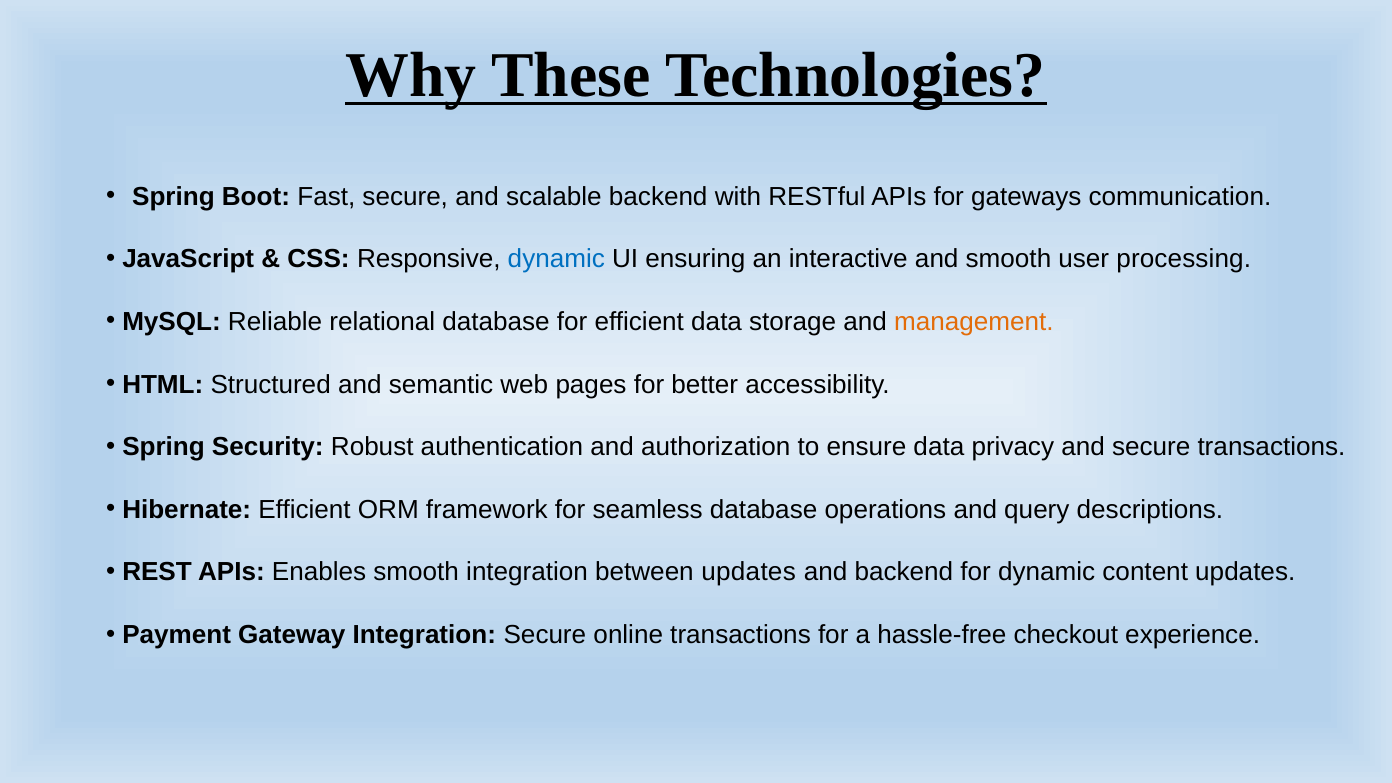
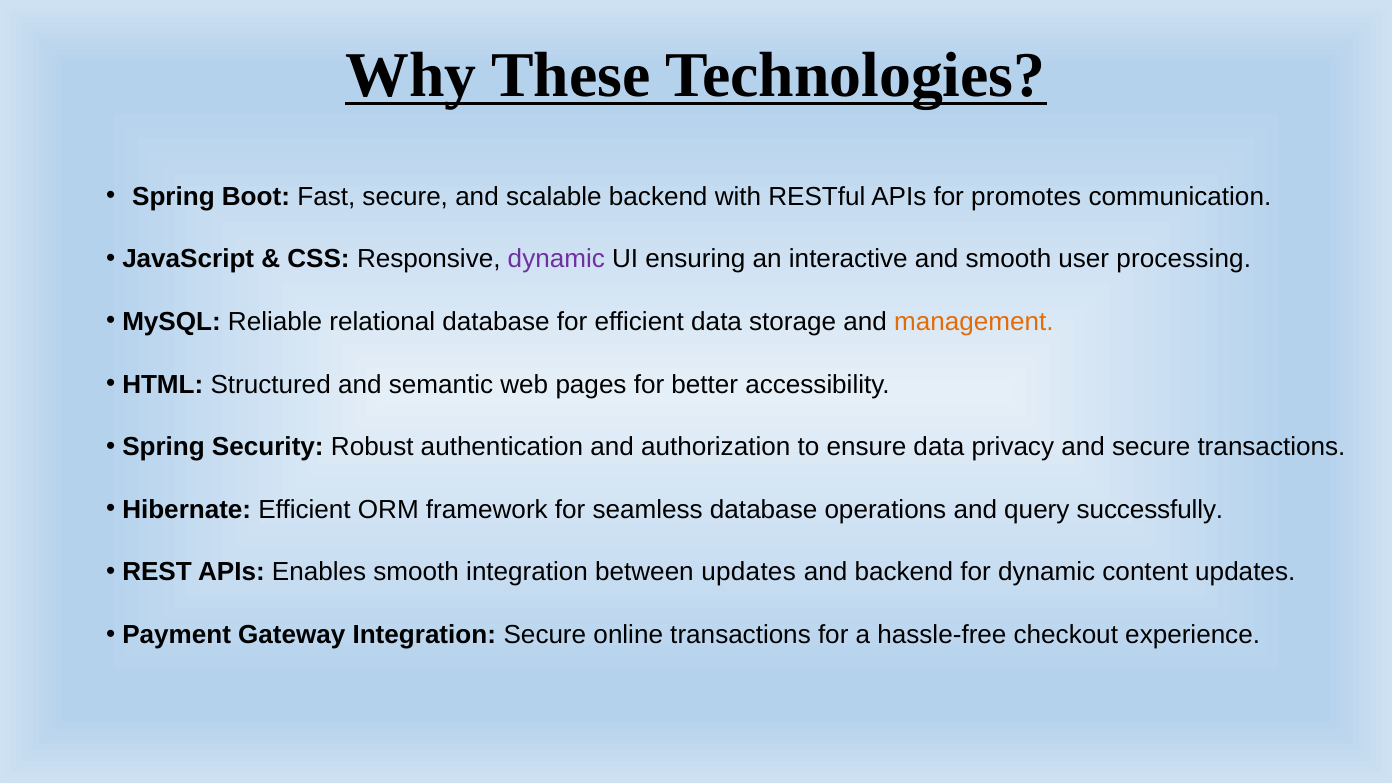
gateways: gateways -> promotes
dynamic at (556, 259) colour: blue -> purple
descriptions: descriptions -> successfully
